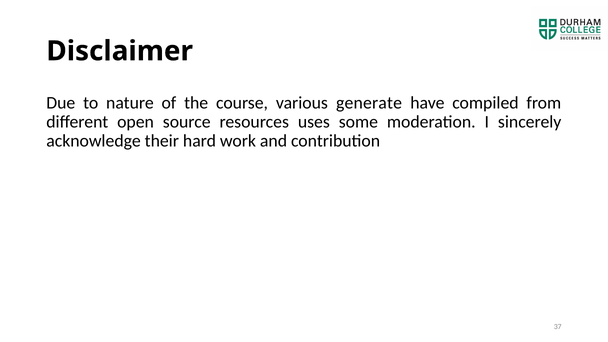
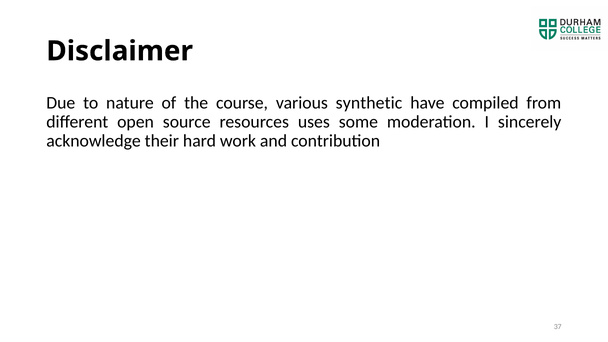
generate: generate -> synthetic
